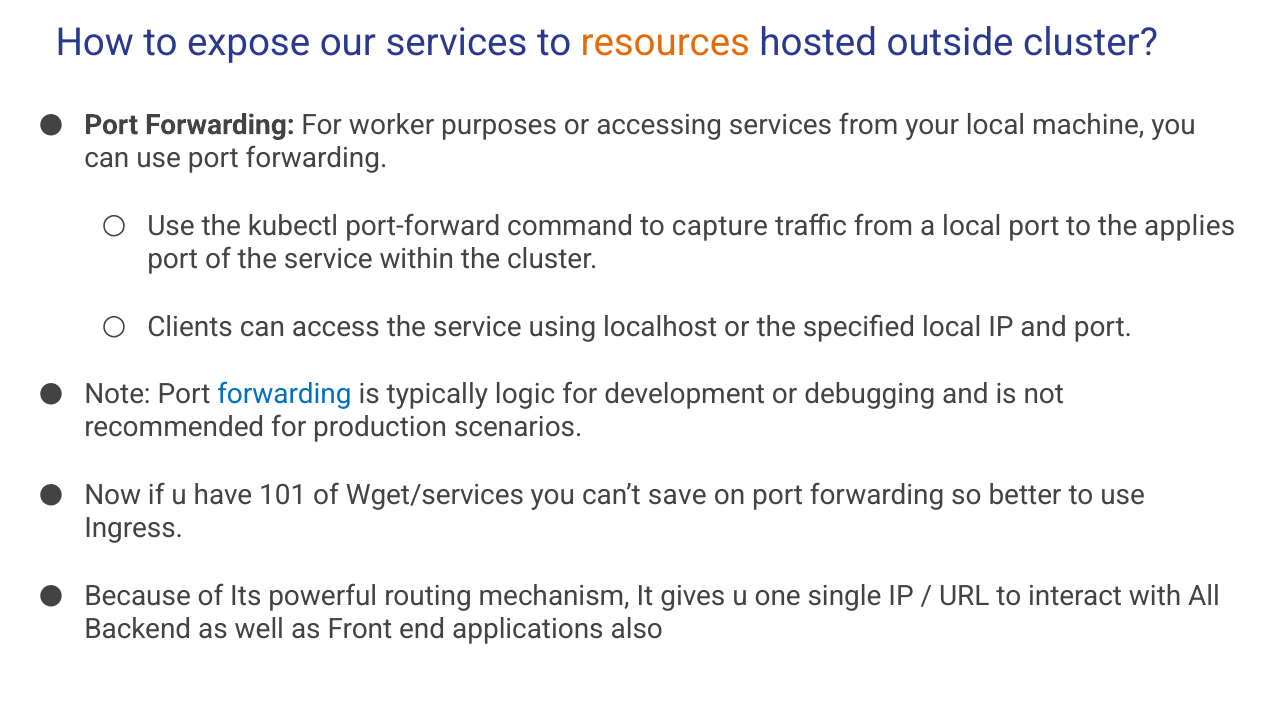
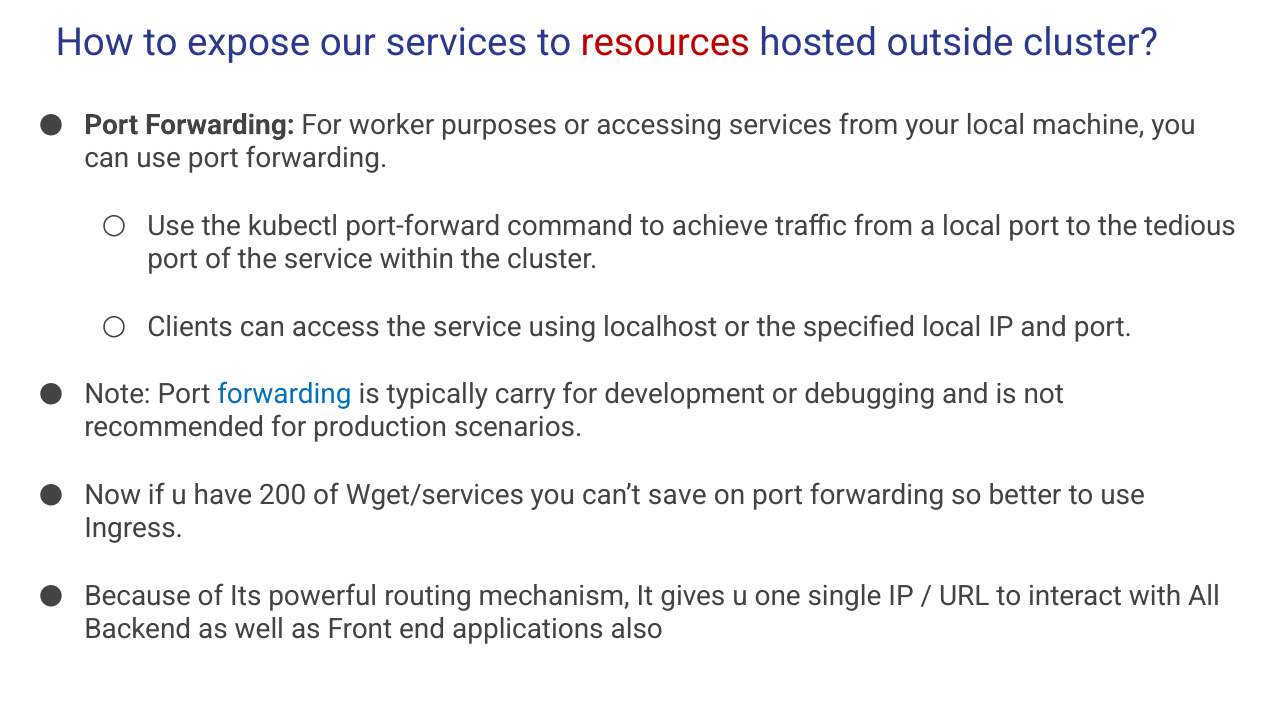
resources colour: orange -> red
capture: capture -> achieve
applies: applies -> tedious
logic: logic -> carry
101: 101 -> 200
